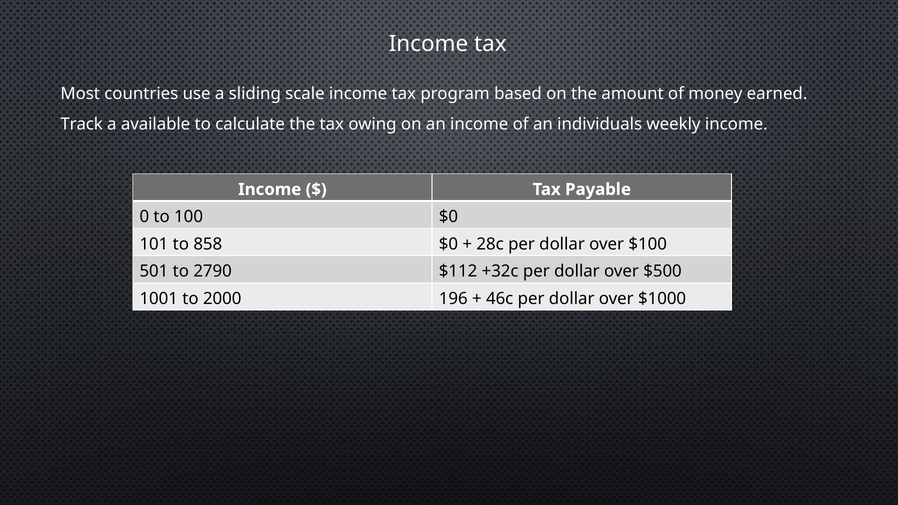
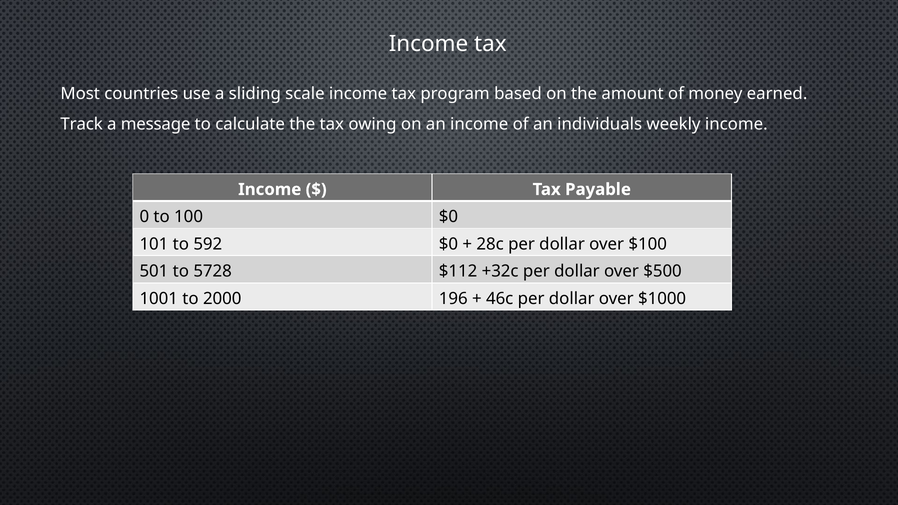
available: available -> message
858: 858 -> 592
2790: 2790 -> 5728
